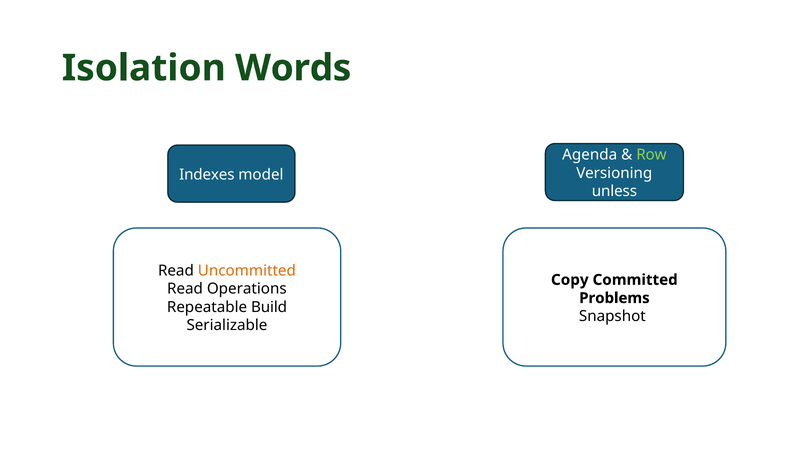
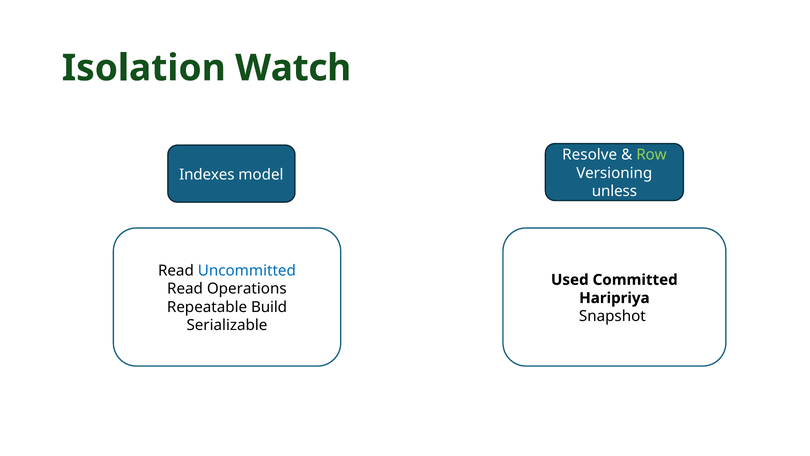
Words: Words -> Watch
Agenda: Agenda -> Resolve
Uncommitted colour: orange -> blue
Copy: Copy -> Used
Problems: Problems -> Haripriya
